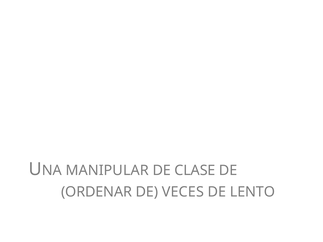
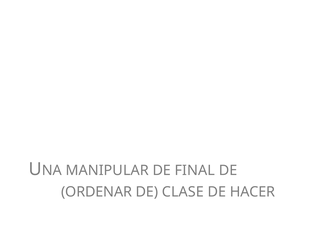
CLASE: CLASE -> FINAL
VECES: VECES -> CLASE
LENTO: LENTO -> HACER
